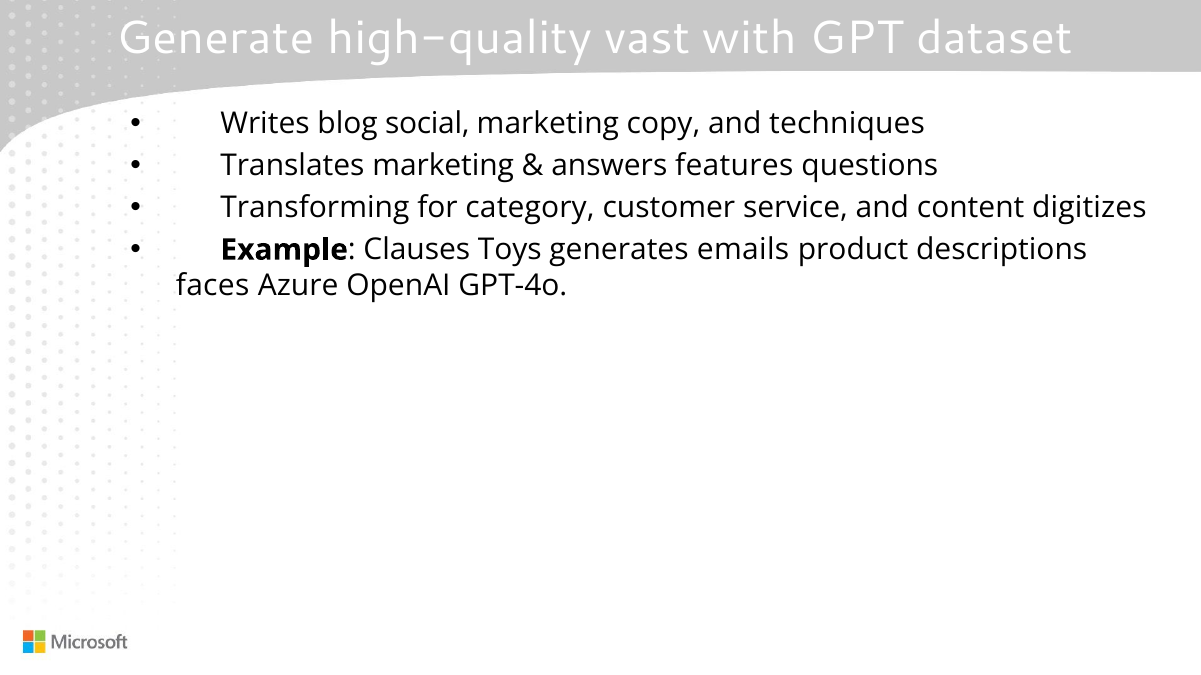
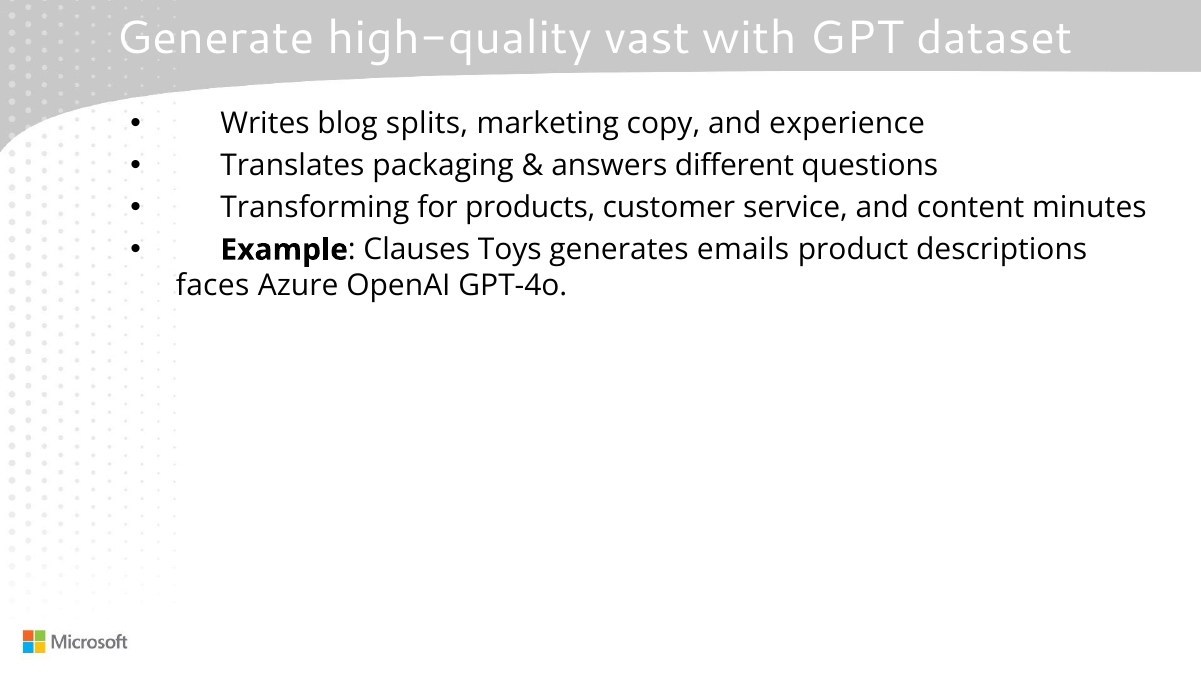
social: social -> splits
techniques: techniques -> experience
Translates marketing: marketing -> packaging
features: features -> different
category: category -> products
digitizes: digitizes -> minutes
